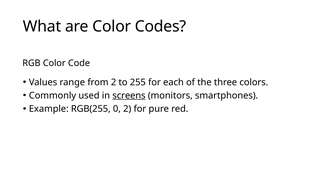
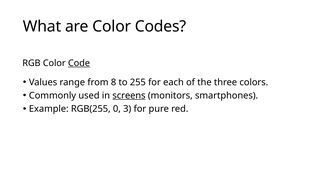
Code underline: none -> present
from 2: 2 -> 8
0 2: 2 -> 3
